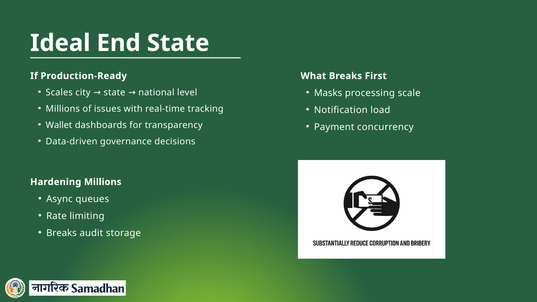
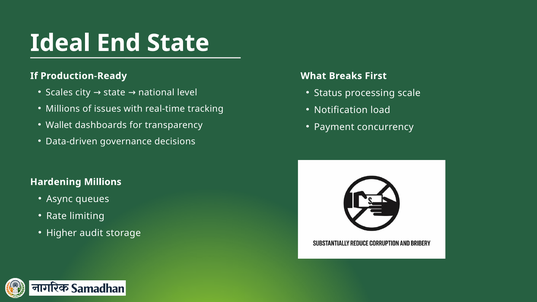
Masks: Masks -> Status
Breaks at (62, 233): Breaks -> Higher
